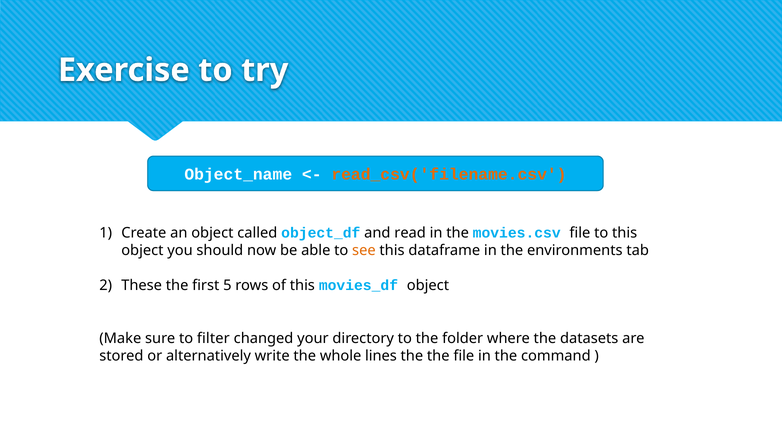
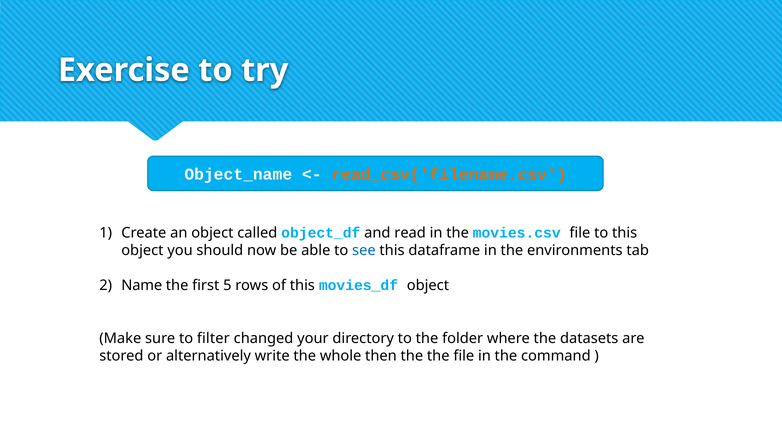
see colour: orange -> blue
These: These -> Name
lines: lines -> then
